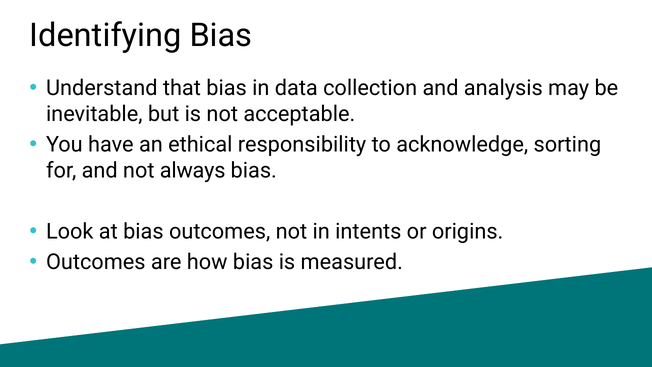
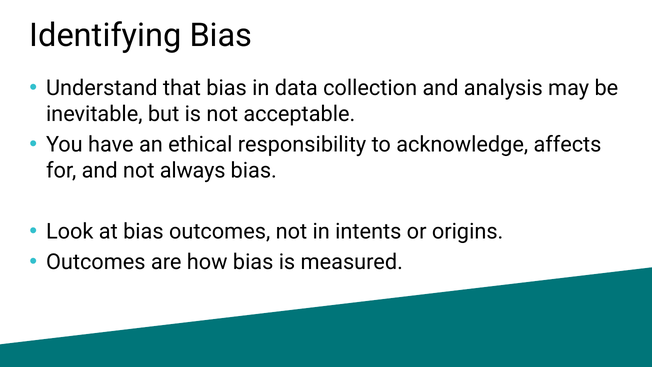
sorting: sorting -> affects
